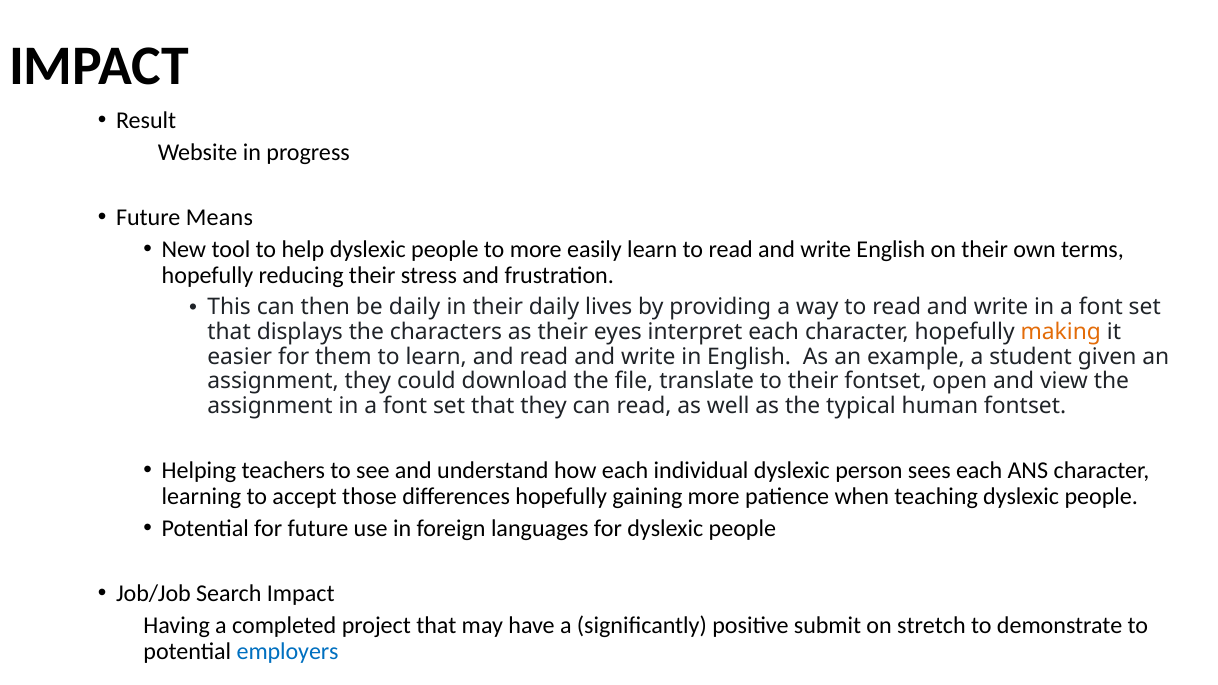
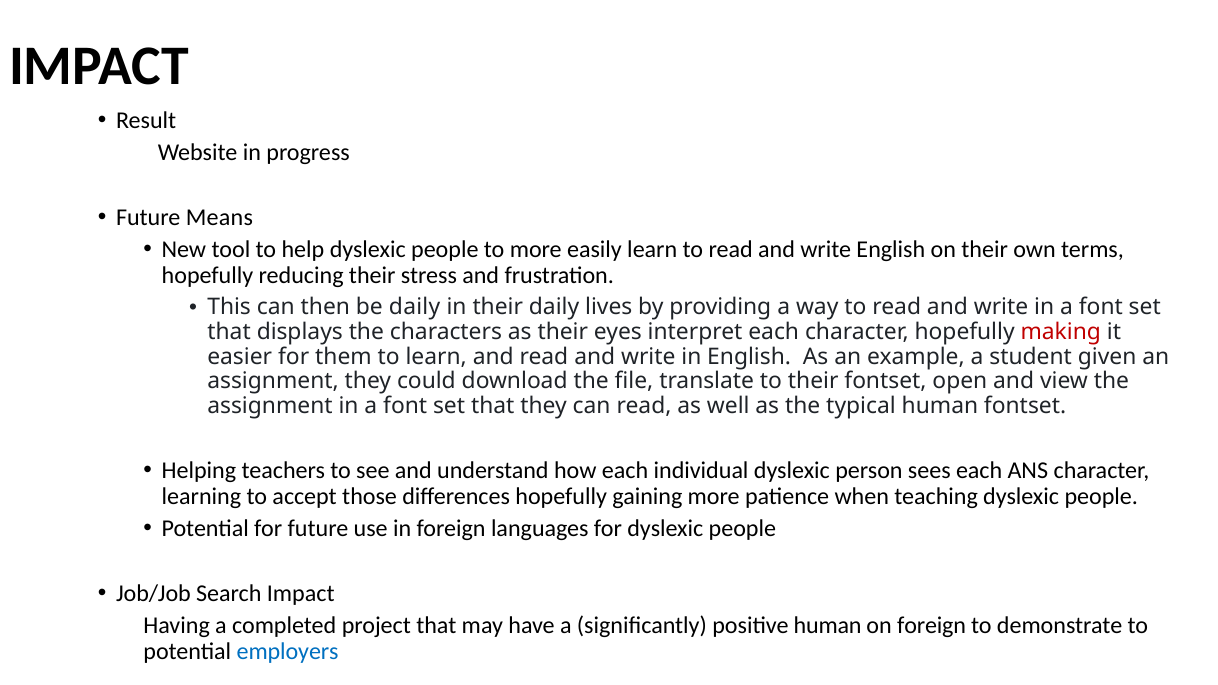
making colour: orange -> red
positive submit: submit -> human
on stretch: stretch -> foreign
